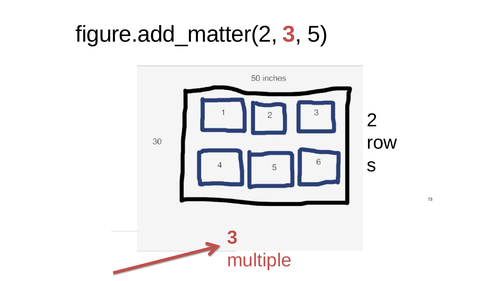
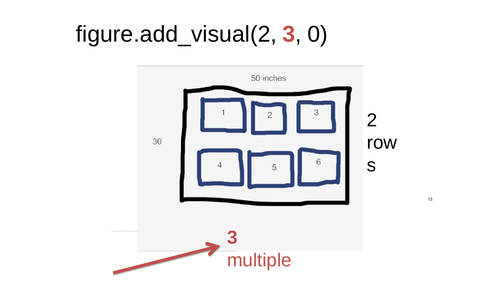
figure.add_matter(2: figure.add_matter(2 -> figure.add_visual(2
5: 5 -> 0
